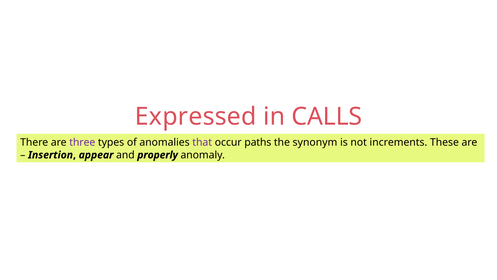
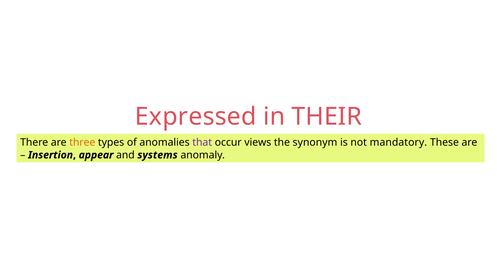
CALLS: CALLS -> THEIR
three colour: purple -> orange
paths: paths -> views
increments: increments -> mandatory
properly: properly -> systems
